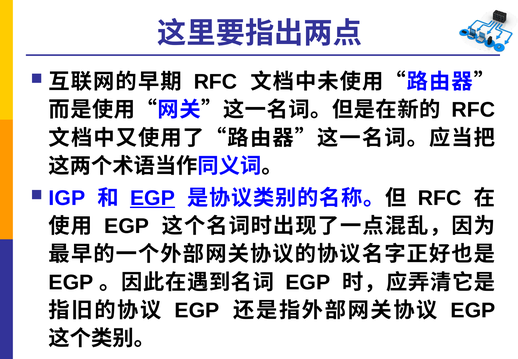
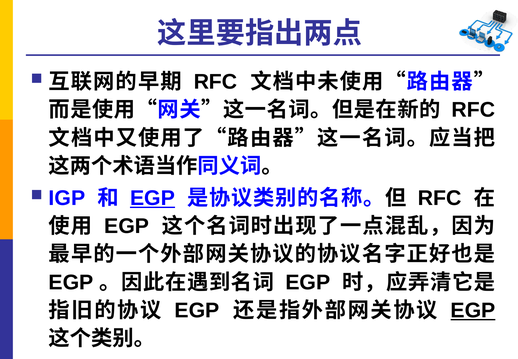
EGP at (473, 310) underline: none -> present
